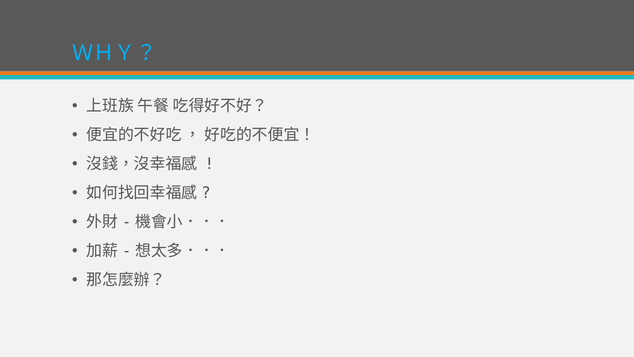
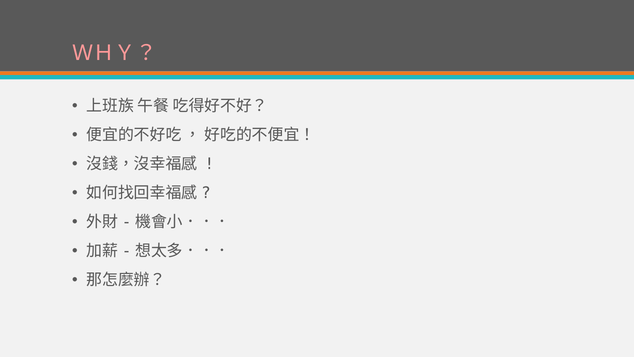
ＷＨＹ？ colour: light blue -> pink
